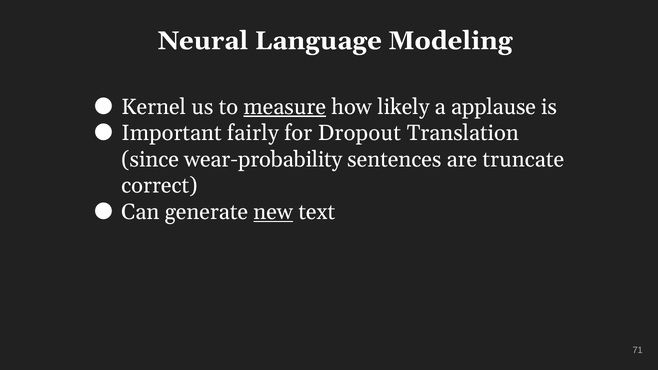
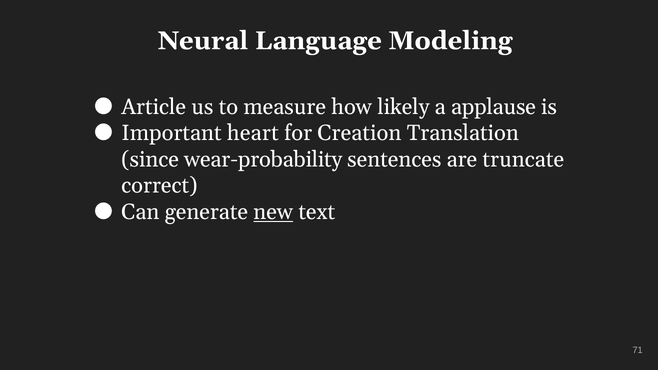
Kernel: Kernel -> Article
measure underline: present -> none
fairly: fairly -> heart
Dropout: Dropout -> Creation
